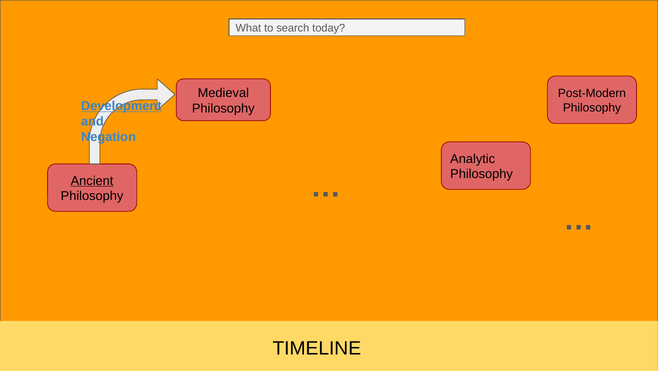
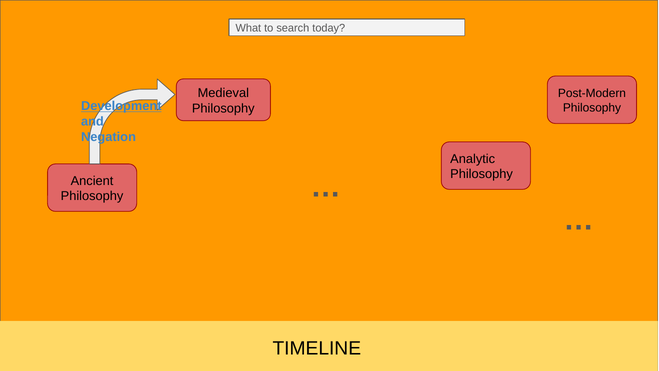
Ancient underline: present -> none
